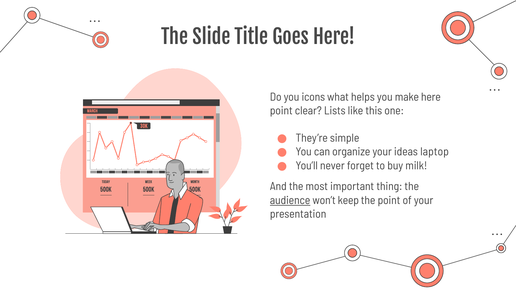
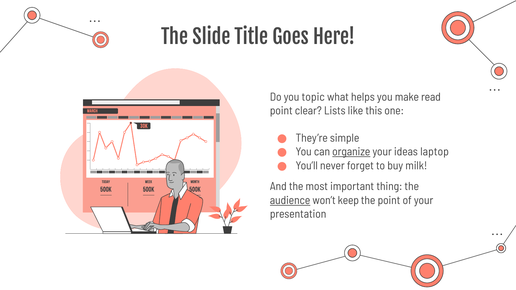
icons: icons -> topic
make here: here -> read
organize underline: none -> present
